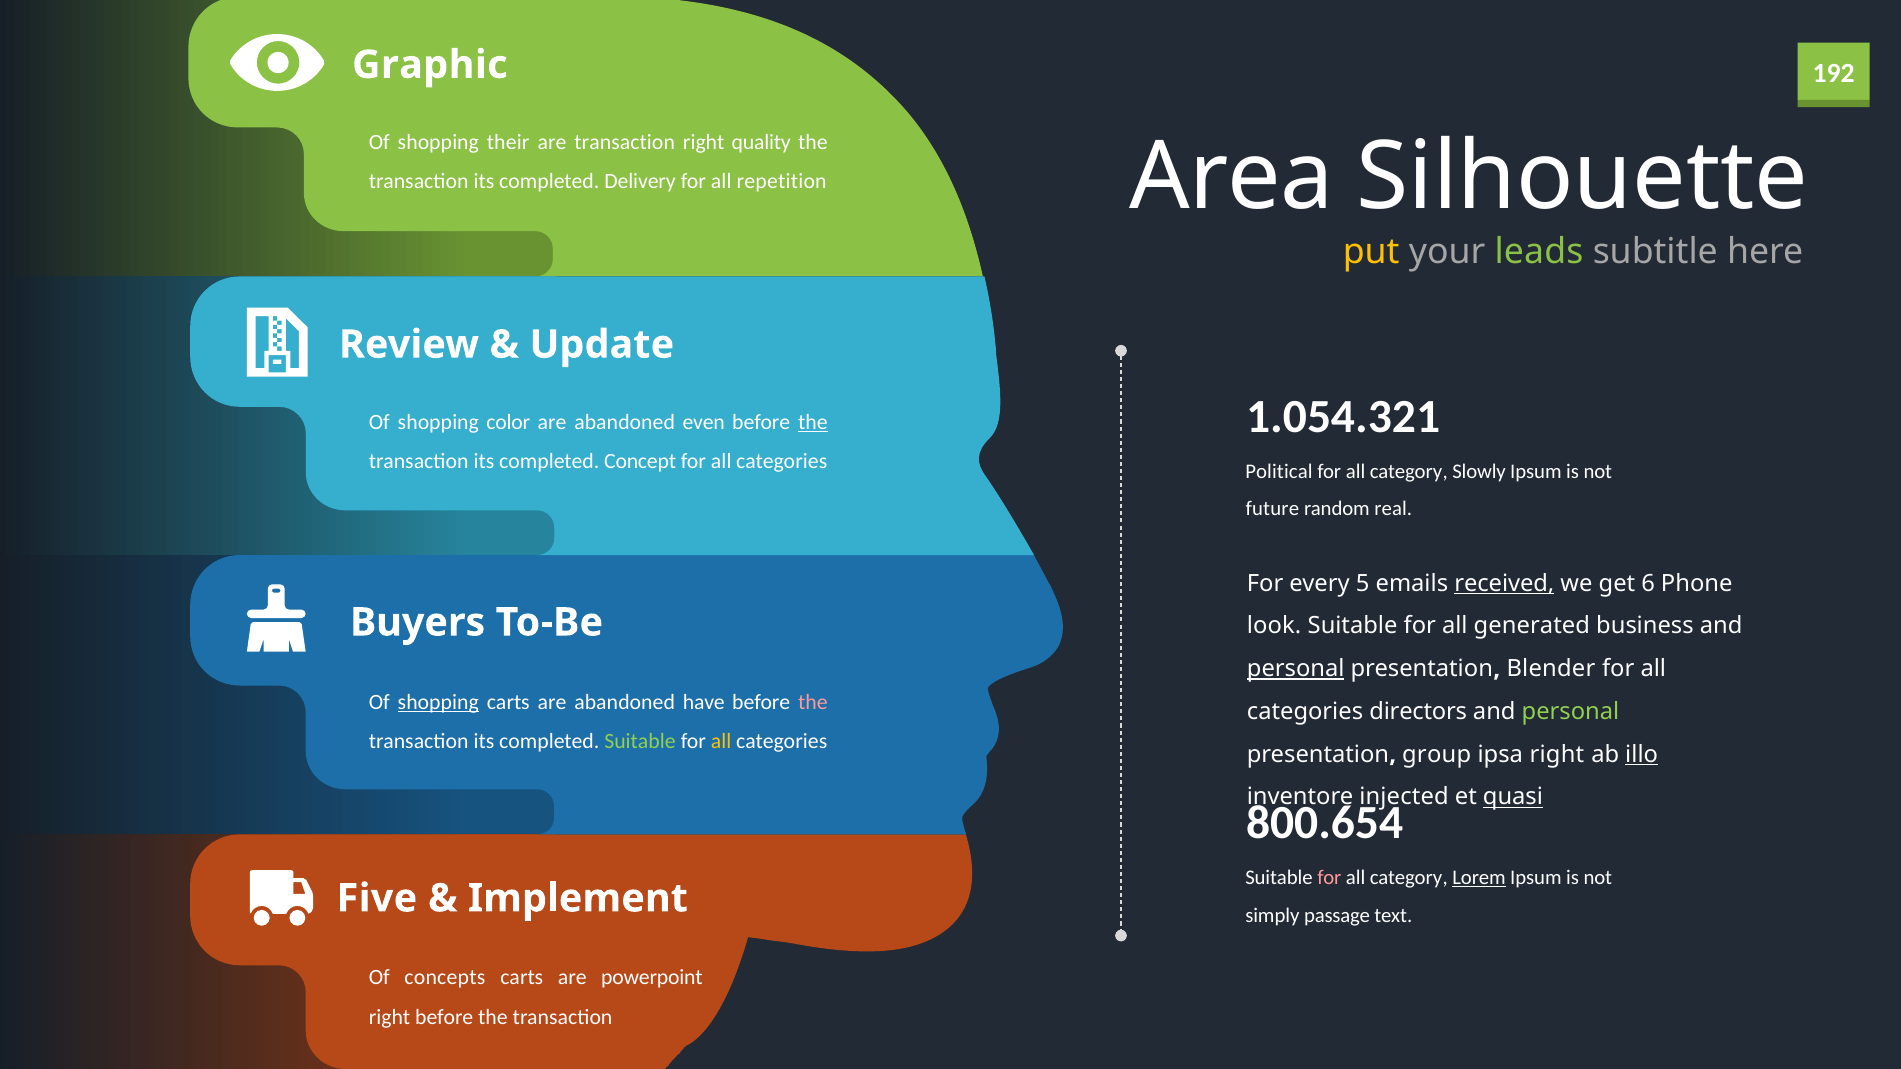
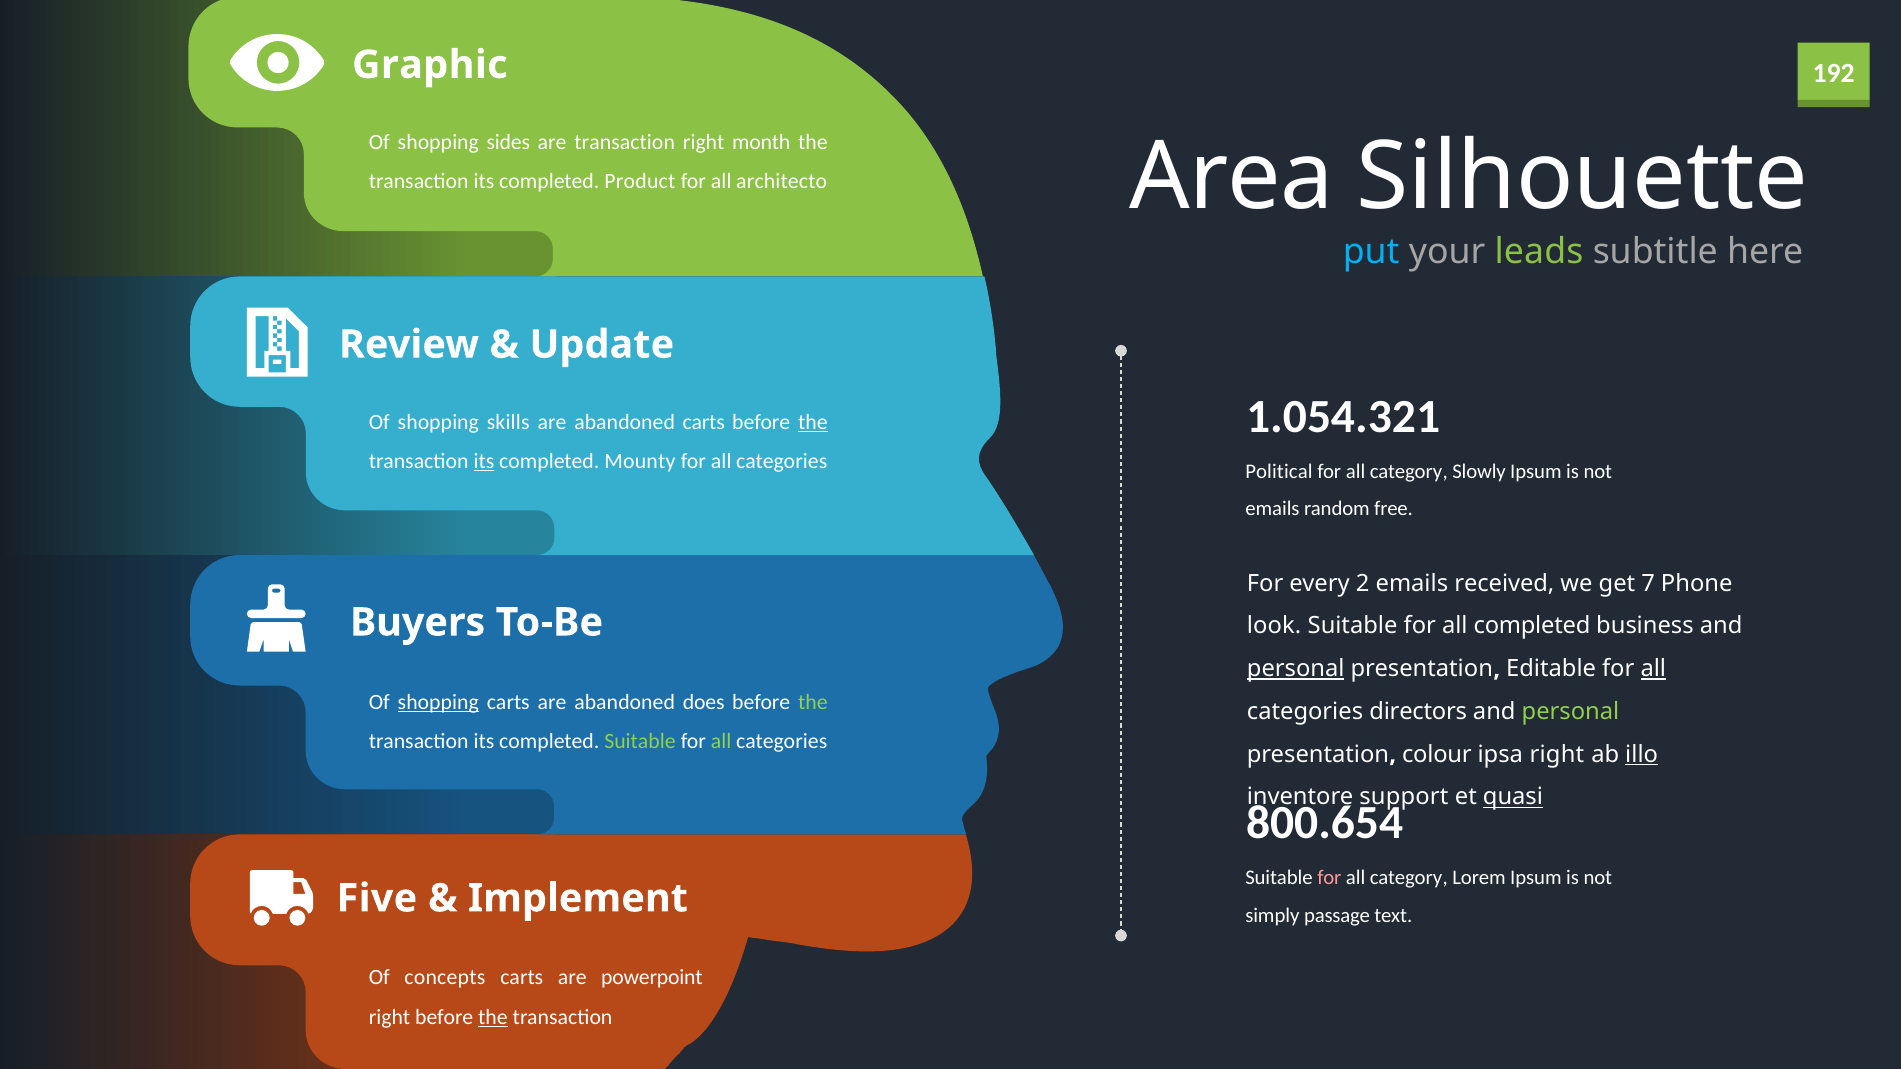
their: their -> sides
quality: quality -> month
Delivery: Delivery -> Product
repetition: repetition -> architecto
put colour: yellow -> light blue
color: color -> skills
abandoned even: even -> carts
its at (484, 462) underline: none -> present
Concept: Concept -> Mounty
future at (1272, 509): future -> emails
real: real -> free
5: 5 -> 2
received underline: present -> none
6: 6 -> 7
all generated: generated -> completed
Blender: Blender -> Editable
all at (1653, 669) underline: none -> present
have: have -> does
the at (813, 702) colour: pink -> light green
all at (721, 742) colour: yellow -> light green
group: group -> colour
injected: injected -> support
Lorem underline: present -> none
the at (493, 1017) underline: none -> present
